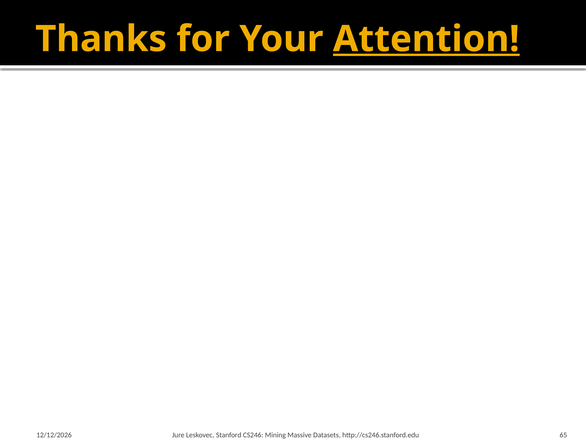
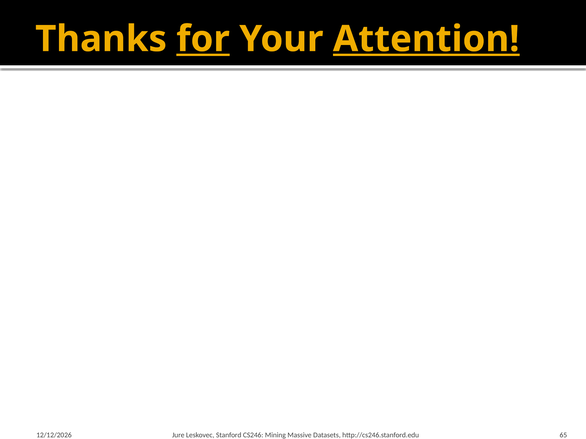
for underline: none -> present
